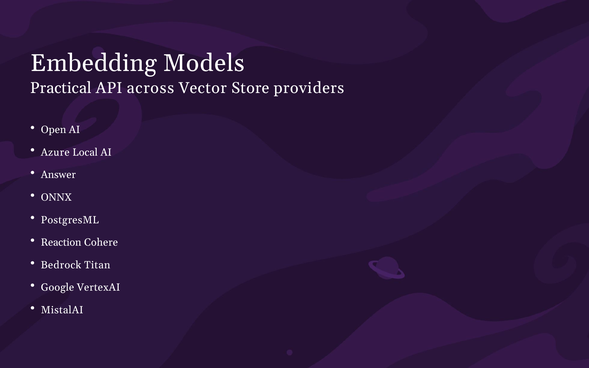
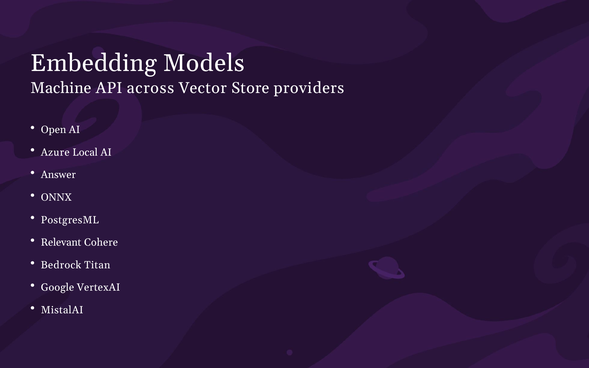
Practical: Practical -> Machine
Reaction: Reaction -> Relevant
